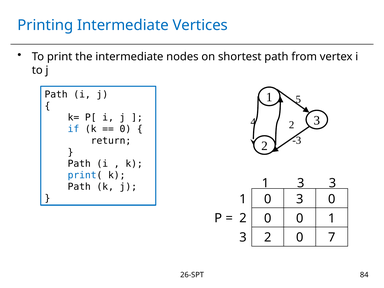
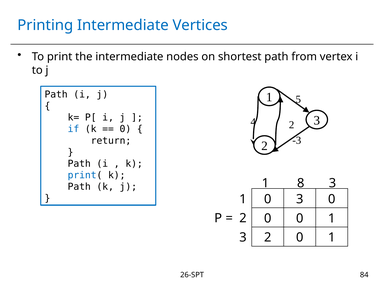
1 3: 3 -> 8
2 0 7: 7 -> 1
